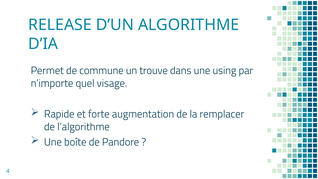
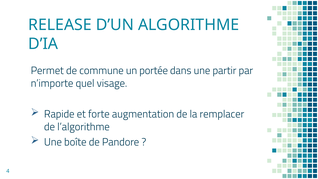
trouve: trouve -> portée
using: using -> partir
